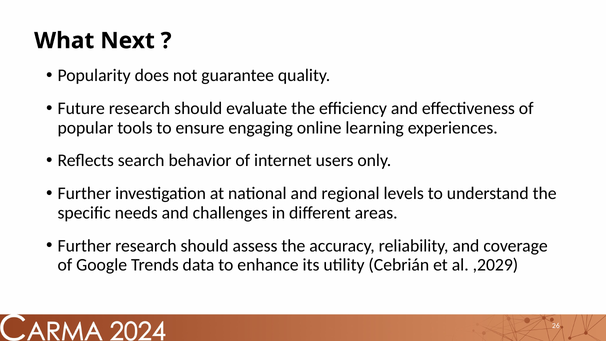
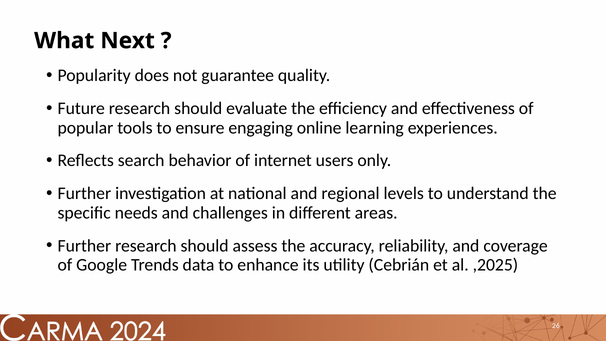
,2029: ,2029 -> ,2025
